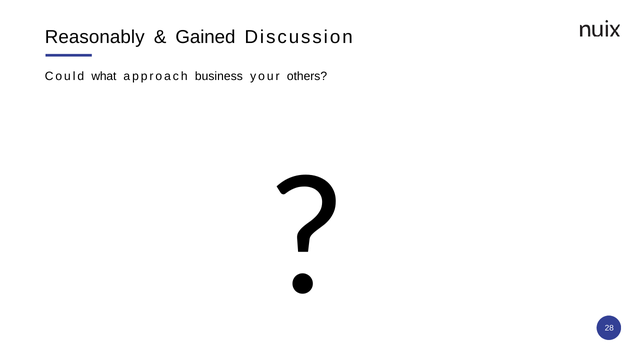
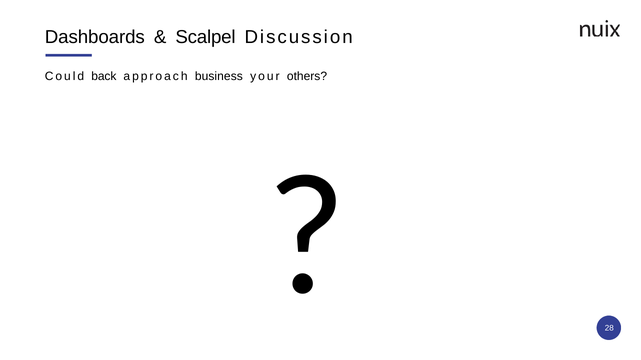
Reasonably: Reasonably -> Dashboards
Gained: Gained -> Scalpel
what: what -> back
